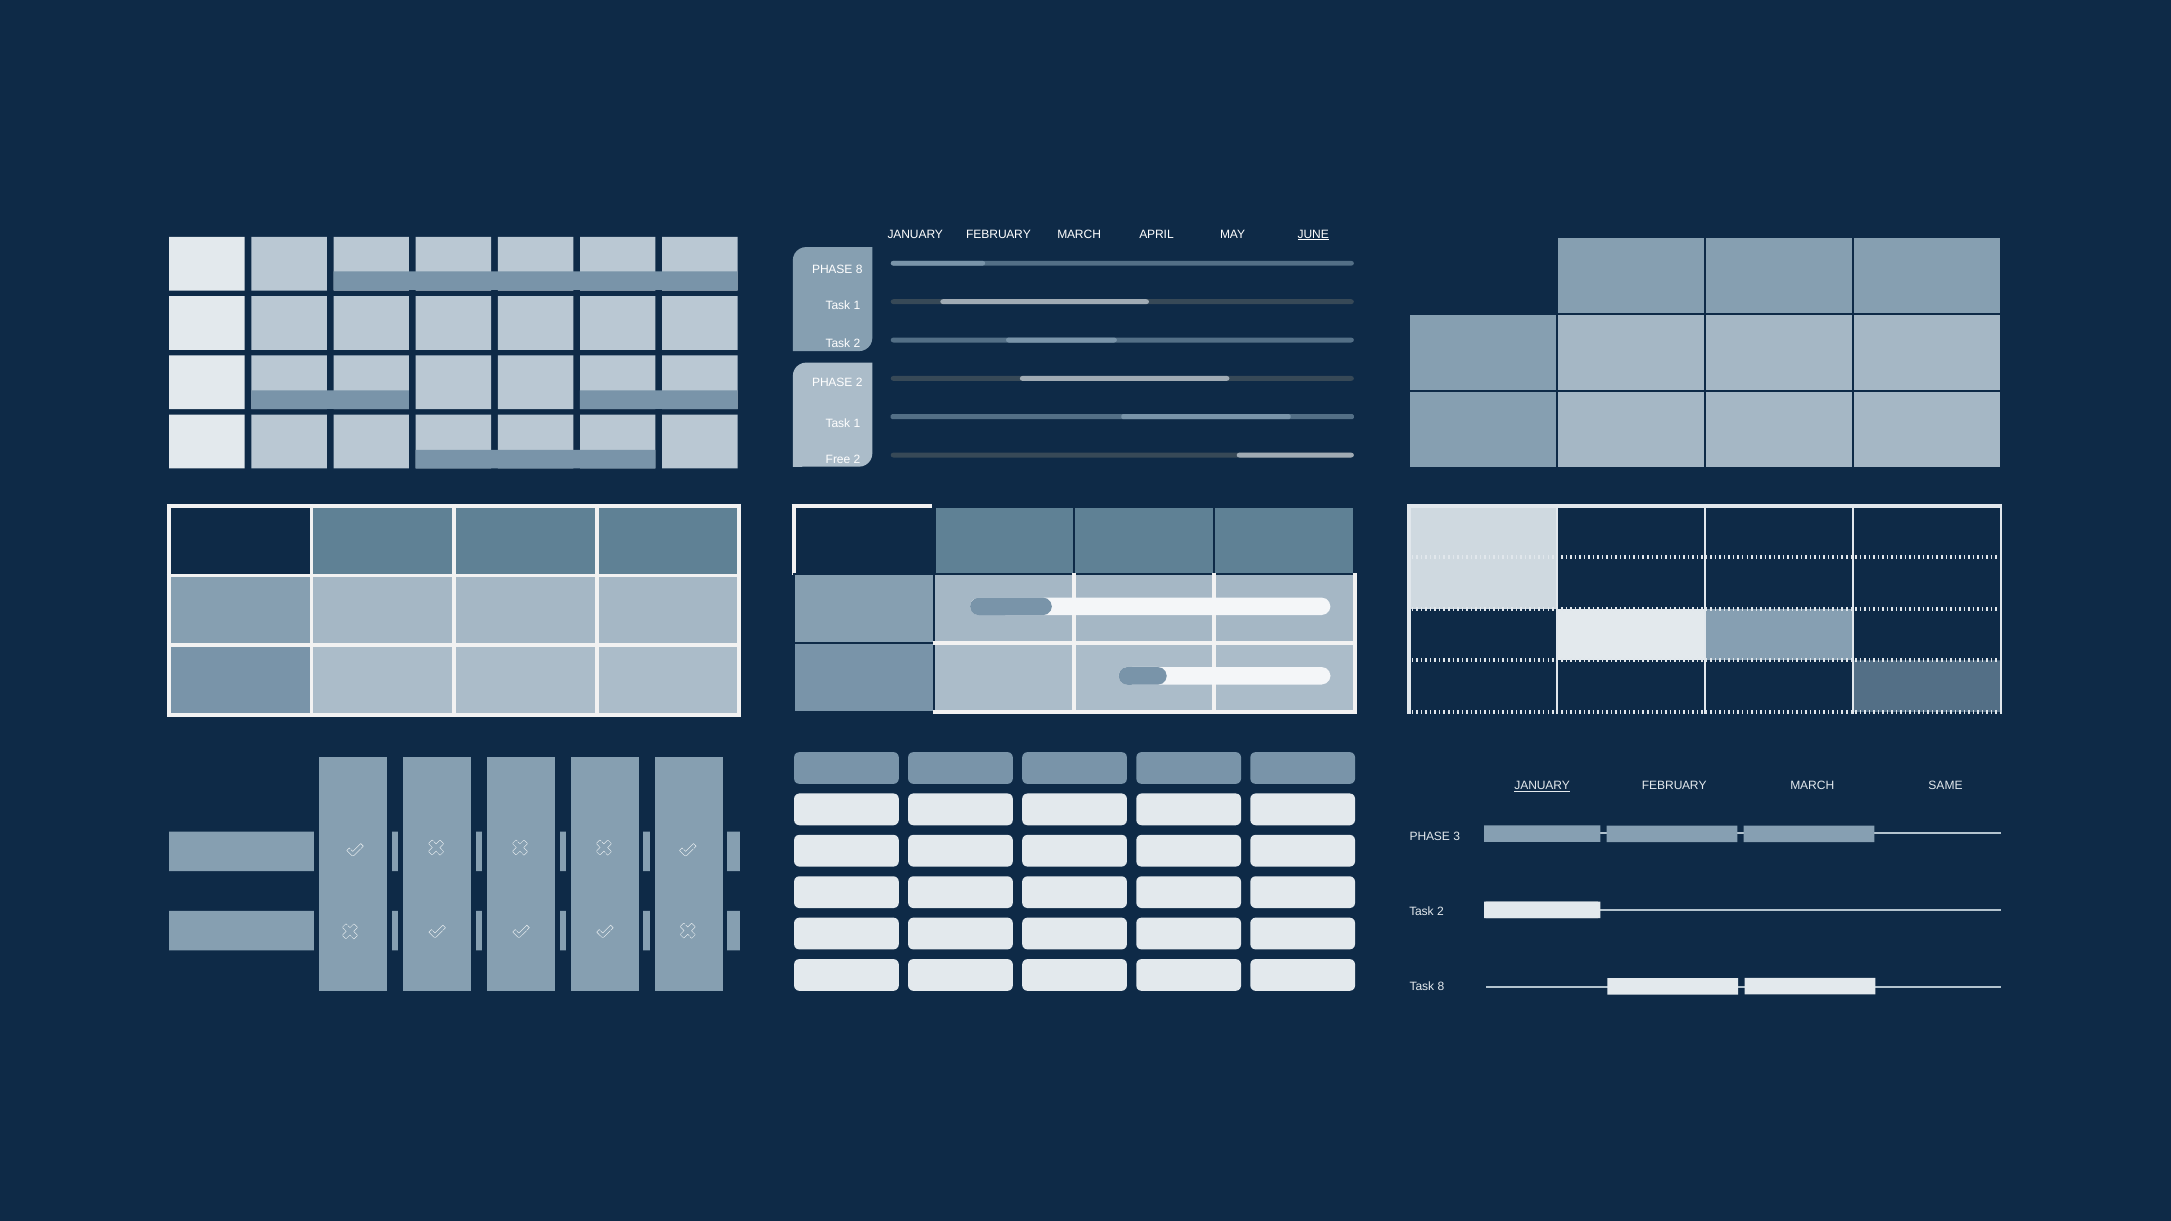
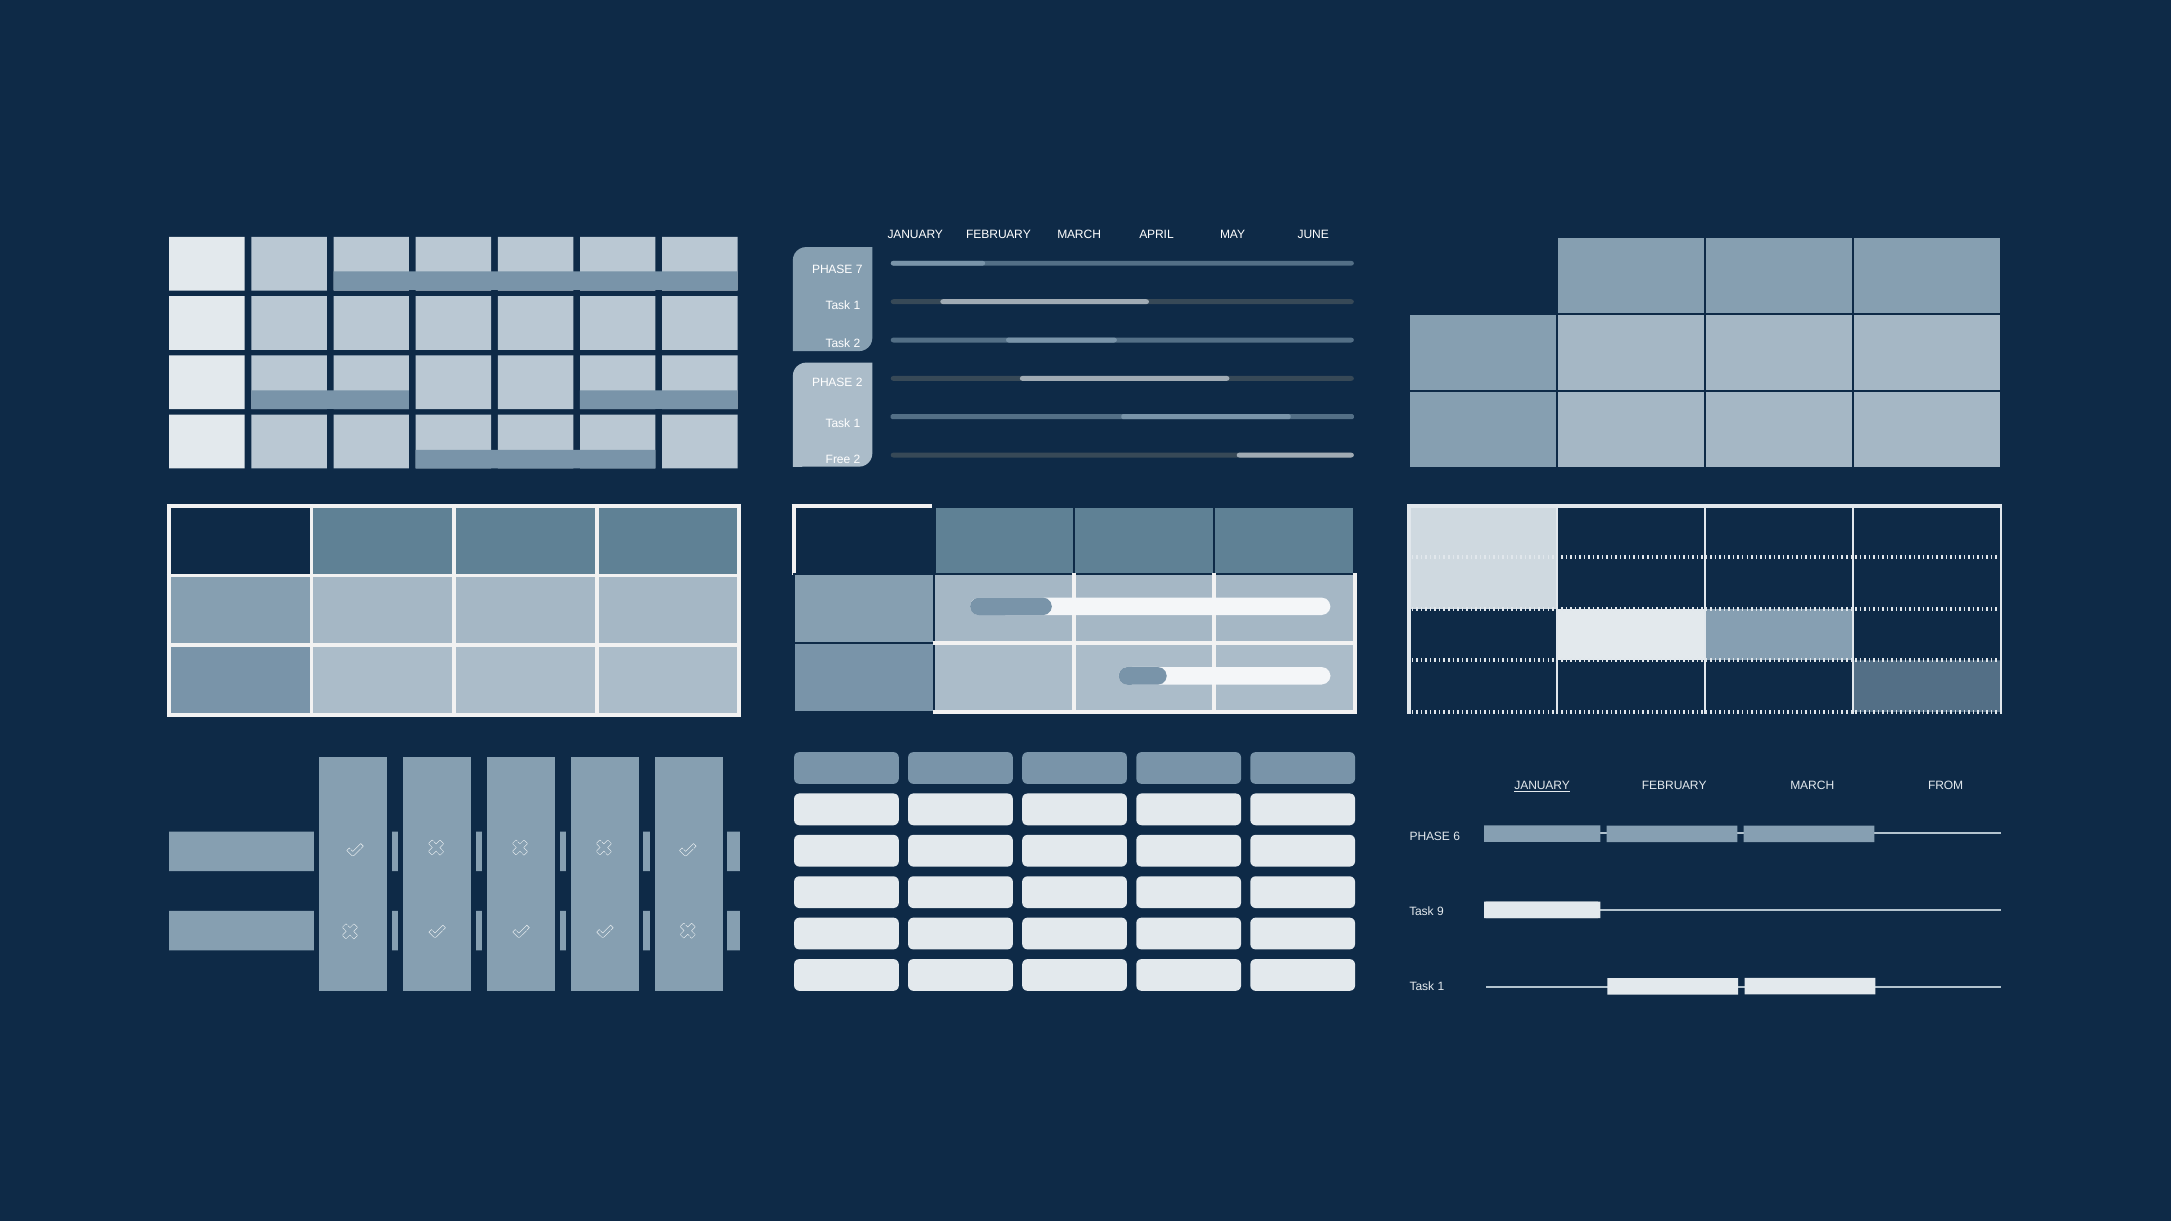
JUNE underline: present -> none
PHASE 8: 8 -> 7
SAME: SAME -> FROM
3: 3 -> 6
2 at (1440, 912): 2 -> 9
8 at (1441, 987): 8 -> 1
